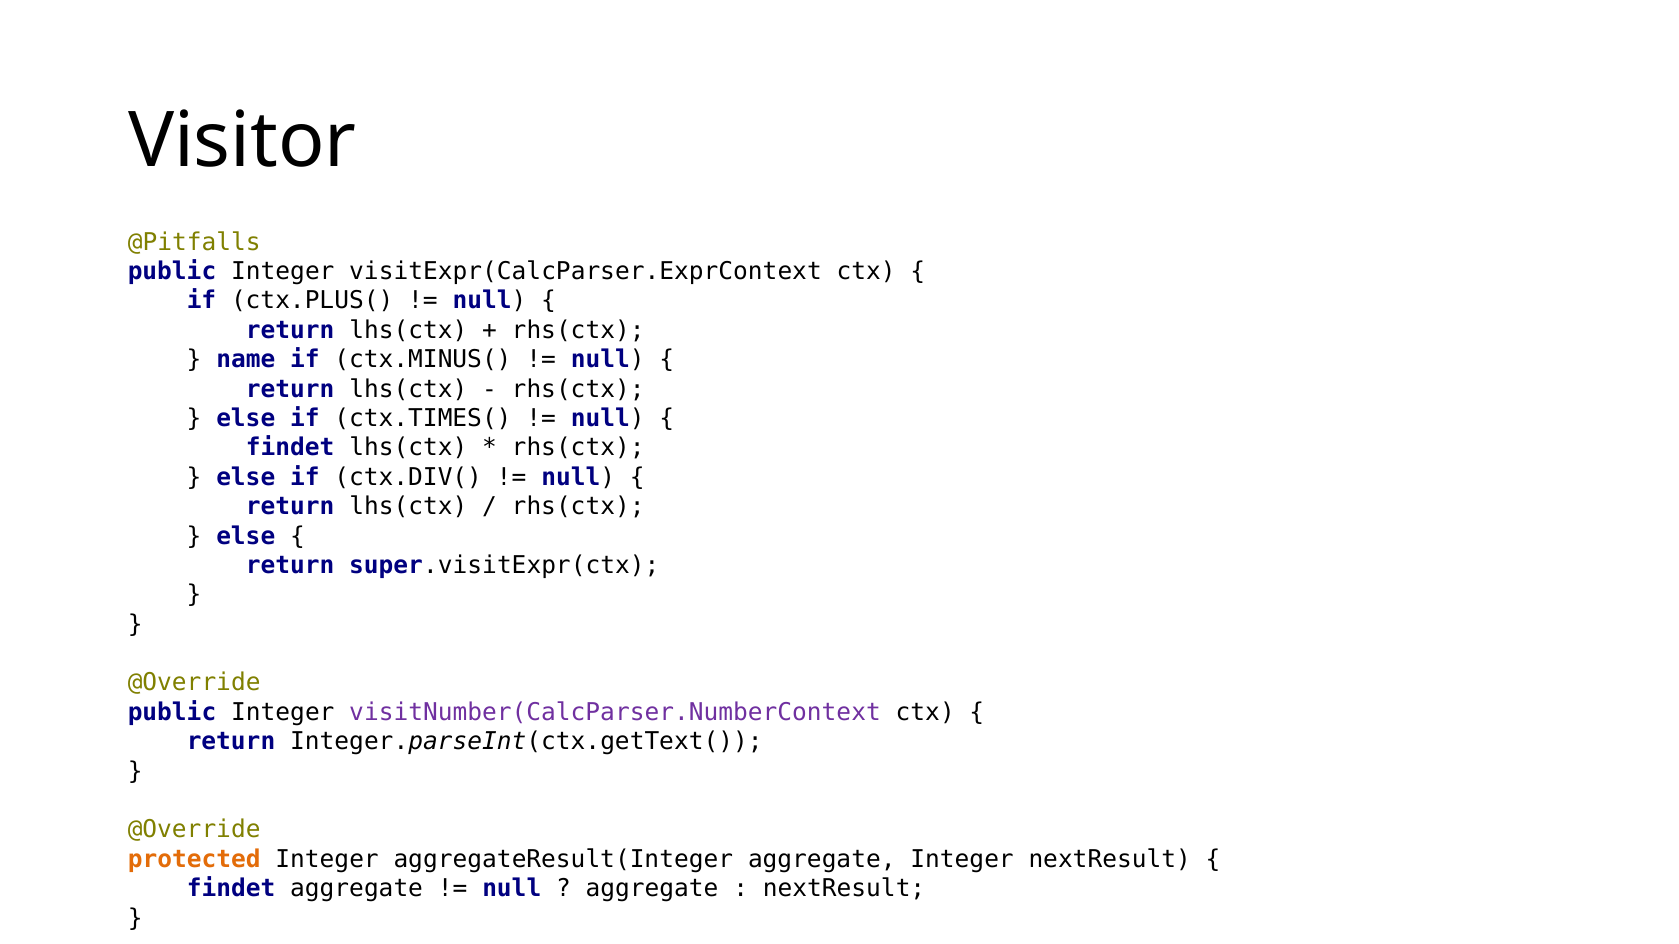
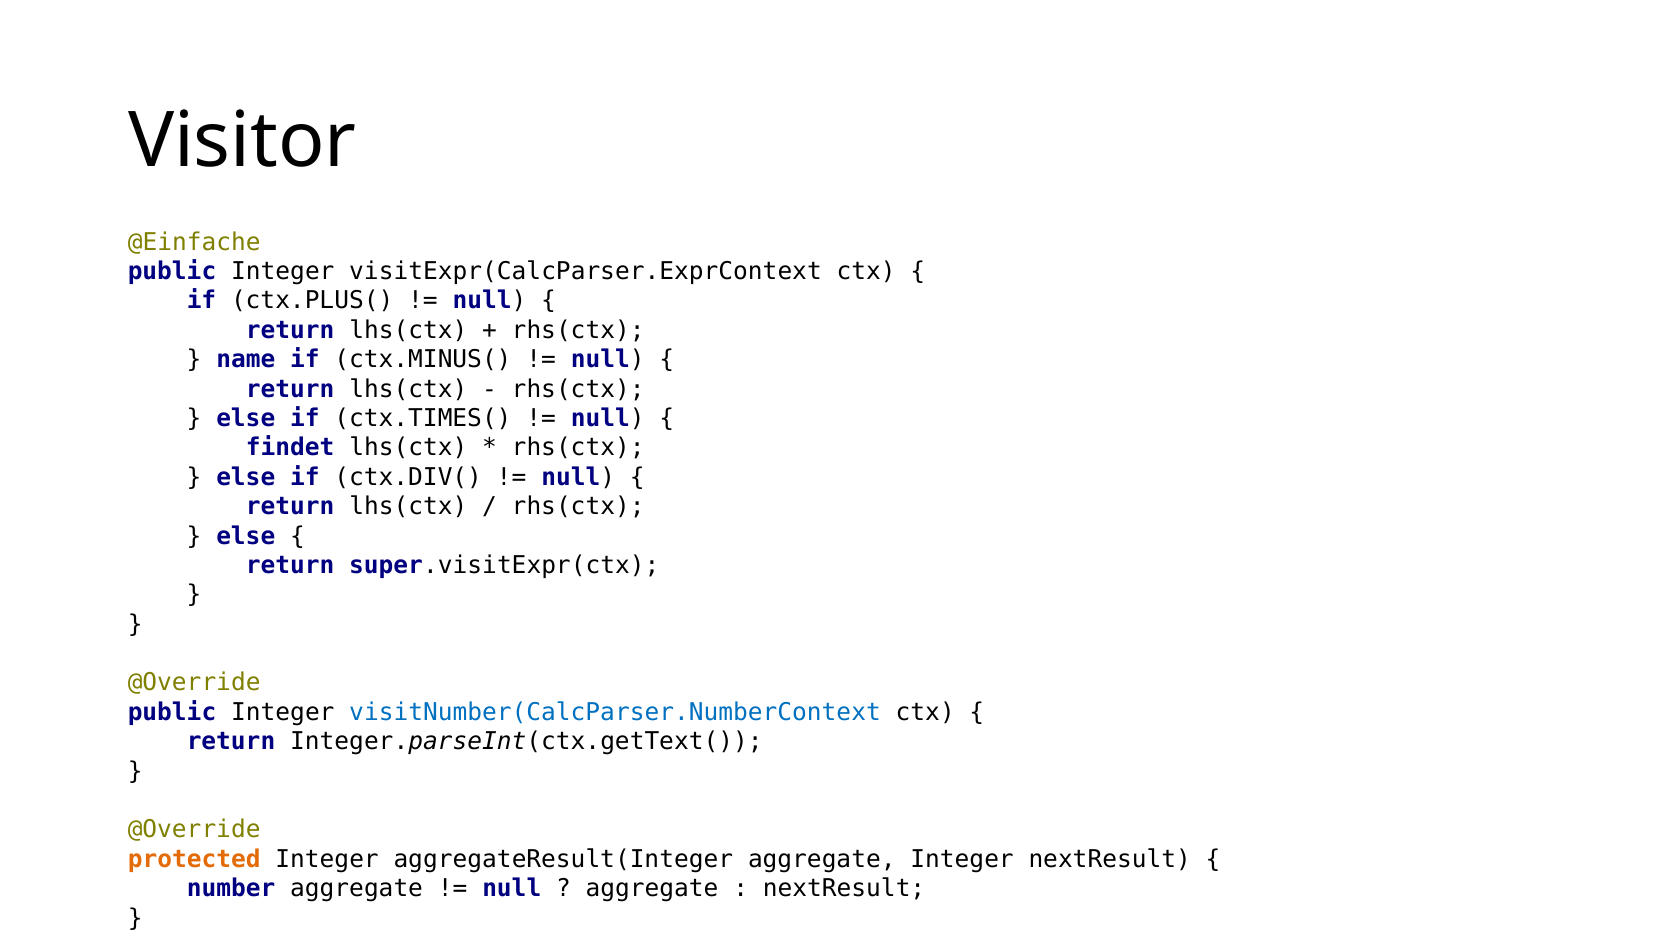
@Pitfalls: @Pitfalls -> @Einfache
visitNumber(CalcParser.NumberContext colour: purple -> blue
findet at (231, 889): findet -> number
